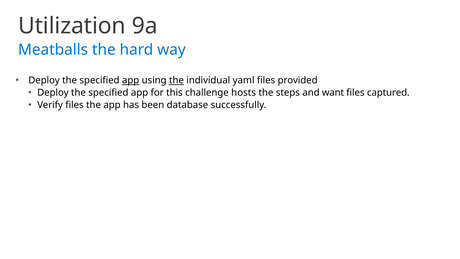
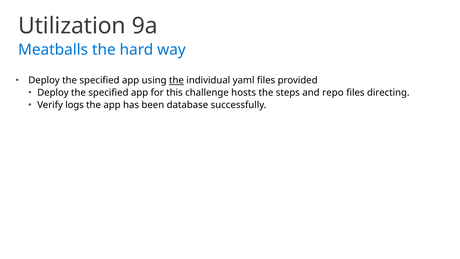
app at (131, 80) underline: present -> none
want: want -> repo
captured: captured -> directing
Verify files: files -> logs
